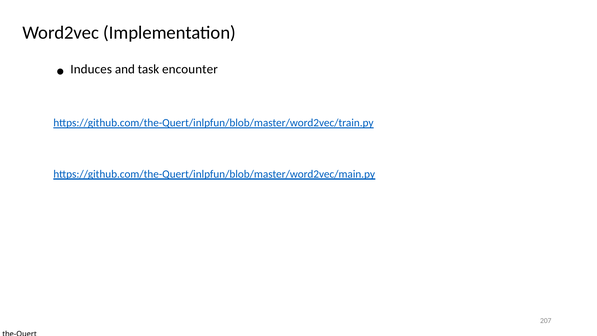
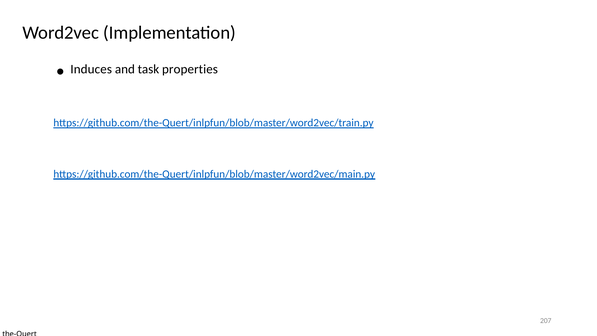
encounter: encounter -> properties
